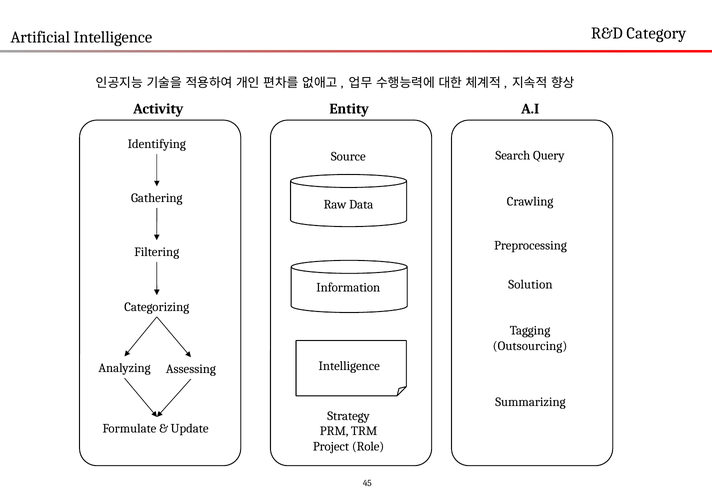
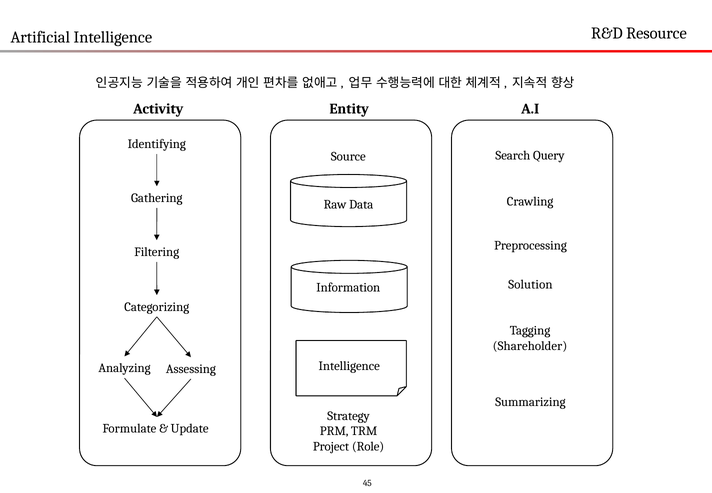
Category: Category -> Resource
Outsourcing: Outsourcing -> Shareholder
